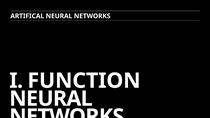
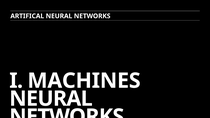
FUNCTION: FUNCTION -> MACHINES
